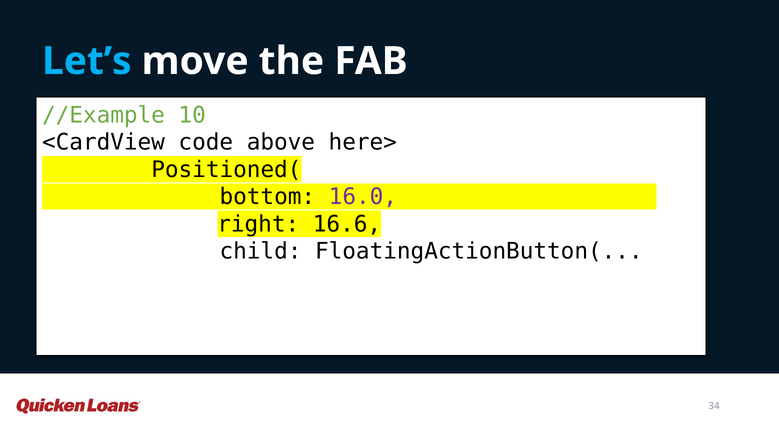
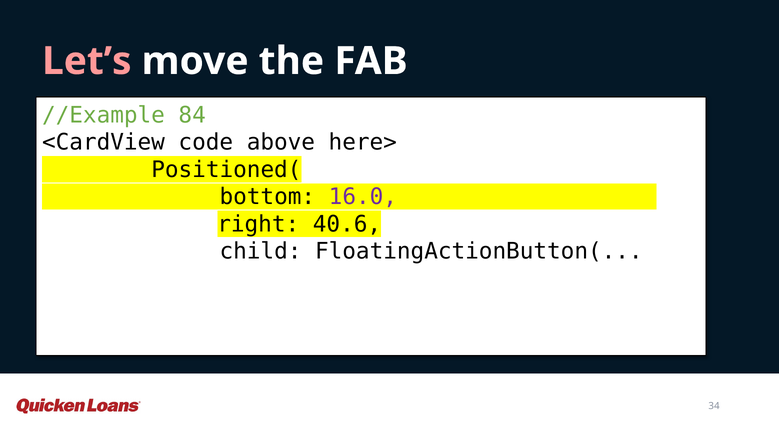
Let’s colour: light blue -> pink
10: 10 -> 84
16.6: 16.6 -> 40.6
